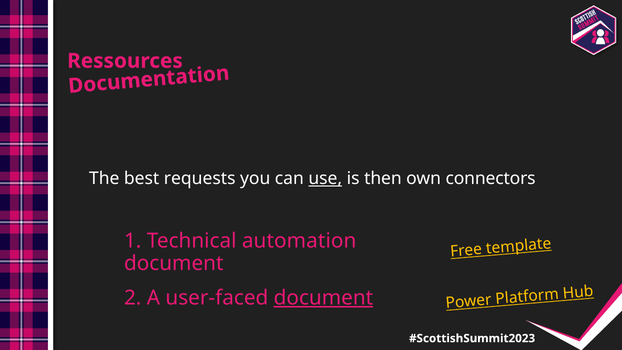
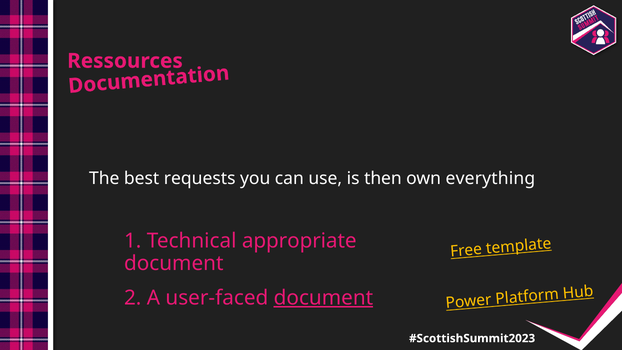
use underline: present -> none
connectors: connectors -> everything
automation: automation -> appropriate
